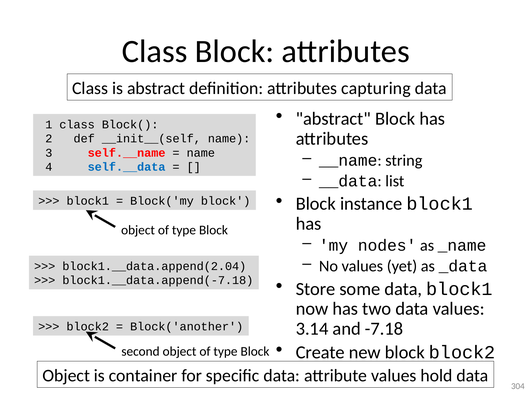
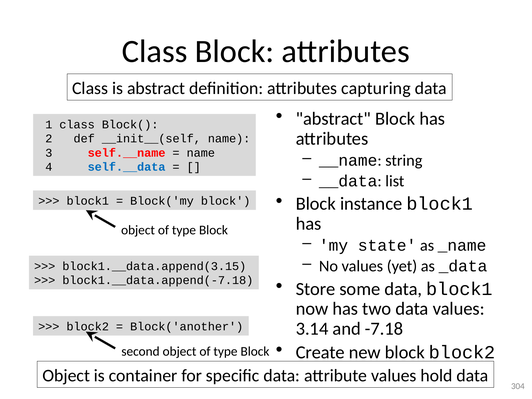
nodes: nodes -> state
block1.__data.append(2.04: block1.__data.append(2.04 -> block1.__data.append(3.15
